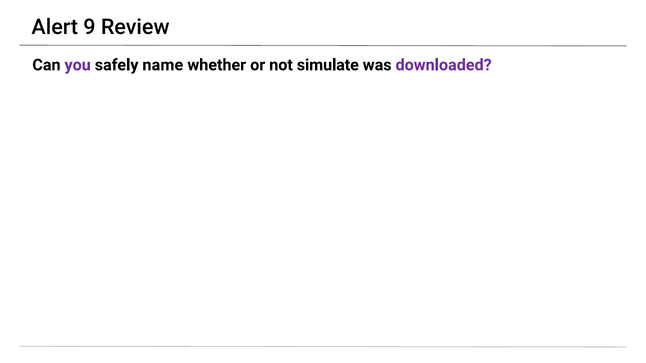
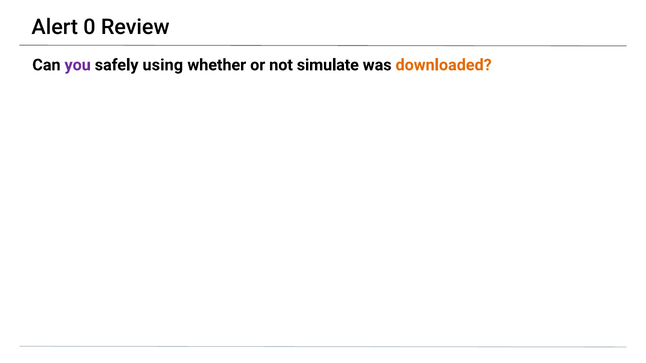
9: 9 -> 0
name: name -> using
downloaded colour: purple -> orange
